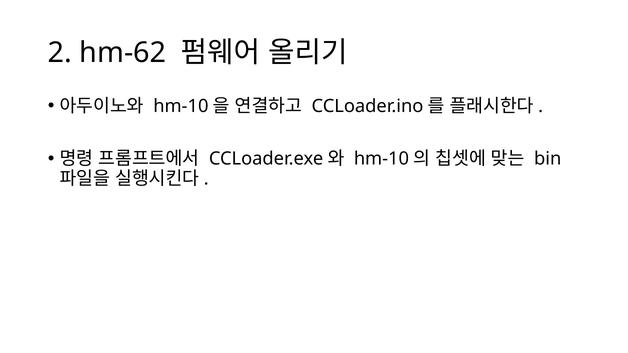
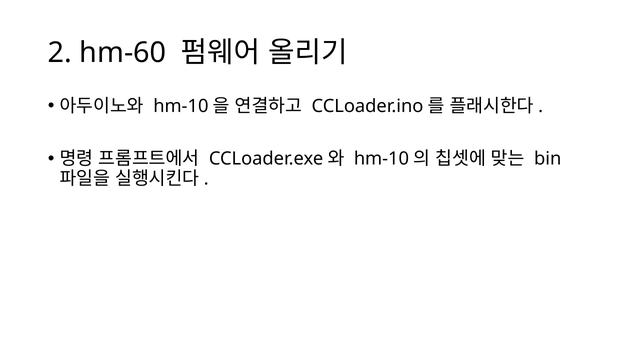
hm-62: hm-62 -> hm-60
